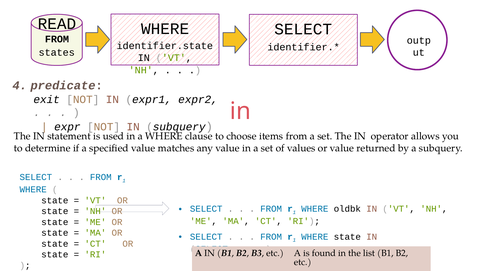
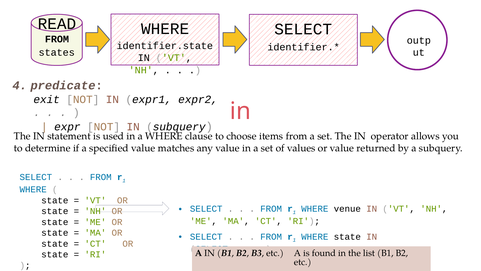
oldbk: oldbk -> venue
